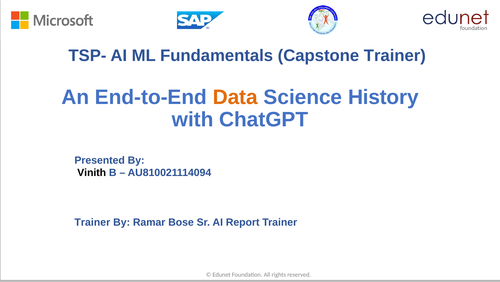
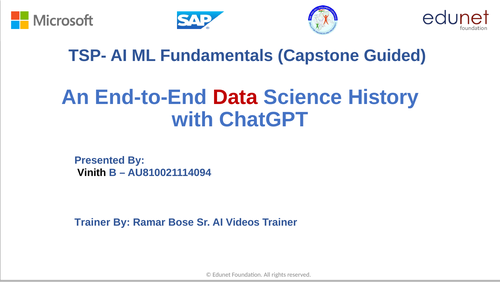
Capstone Trainer: Trainer -> Guided
Data colour: orange -> red
Report: Report -> Videos
